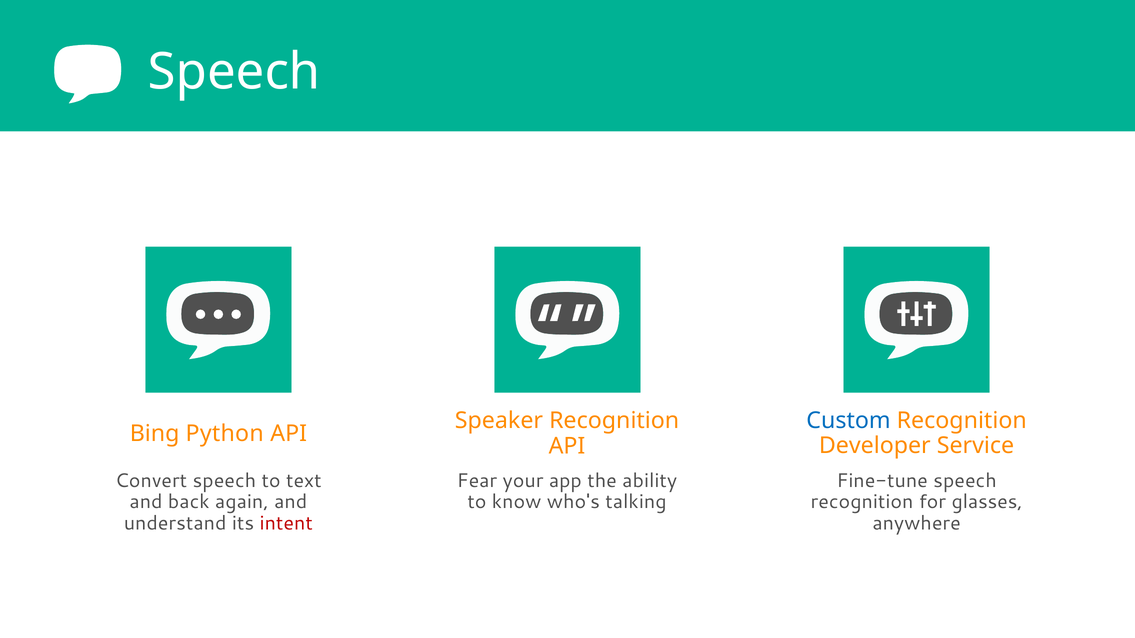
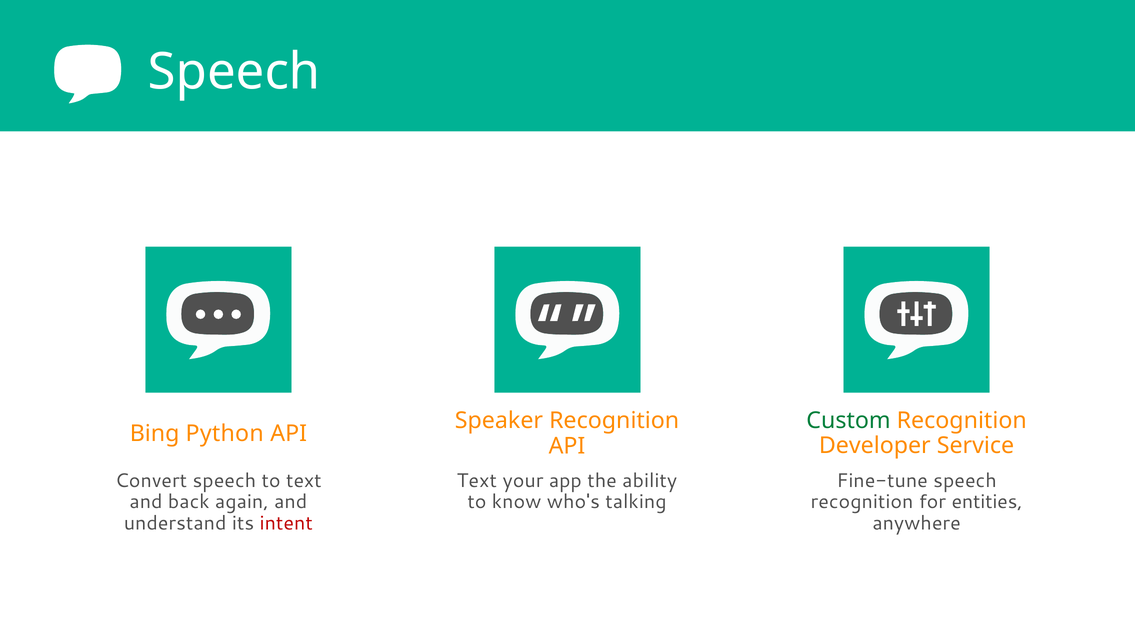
Custom colour: blue -> green
Fear at (477, 481): Fear -> Text
glasses: glasses -> entities
